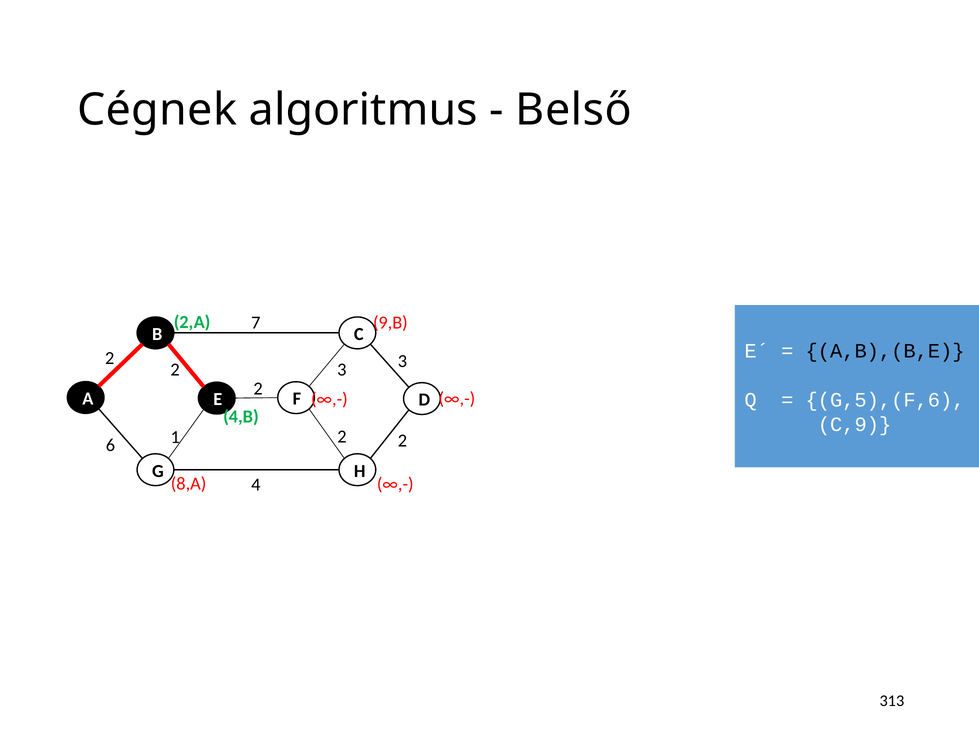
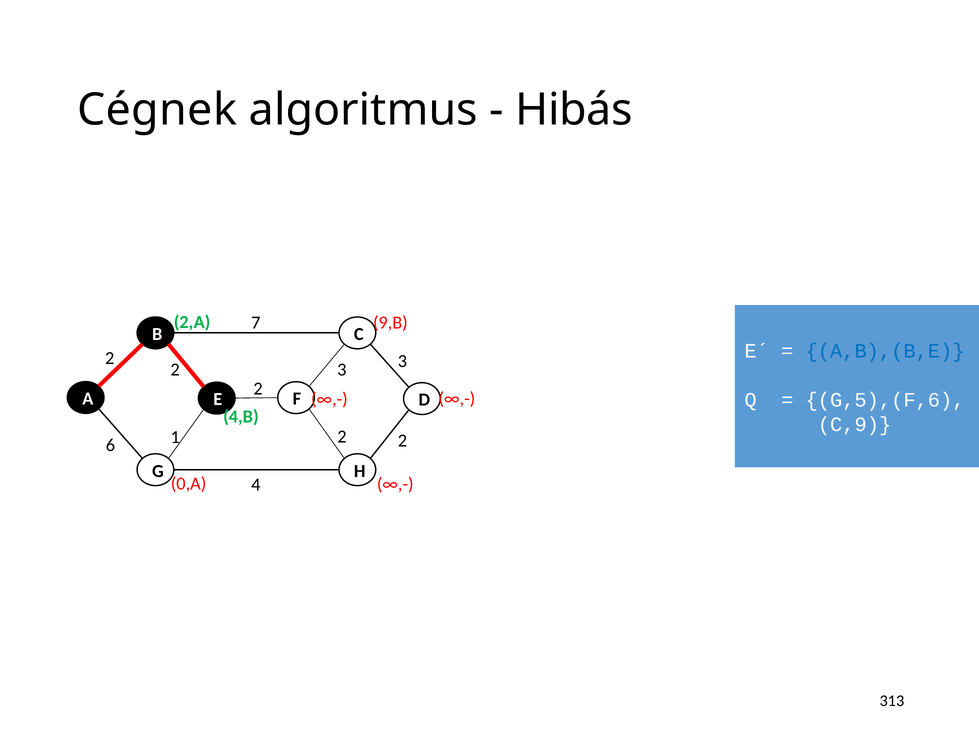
Belső: Belső -> Hibás
A,B),(B,E colour: black -> blue
8,A: 8,A -> 0,A
